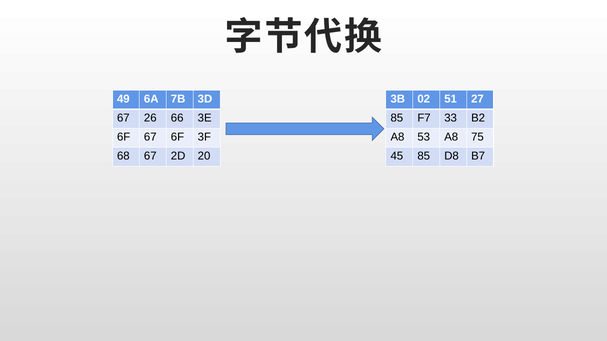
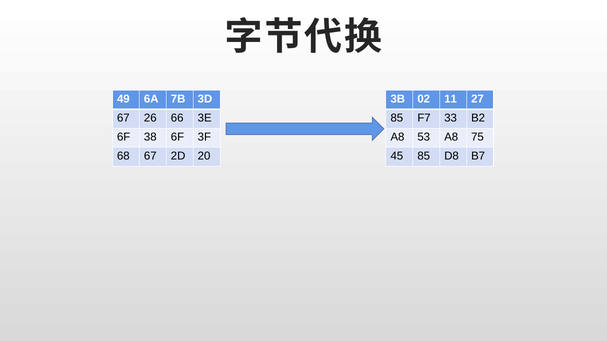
51: 51 -> 11
6F 67: 67 -> 38
